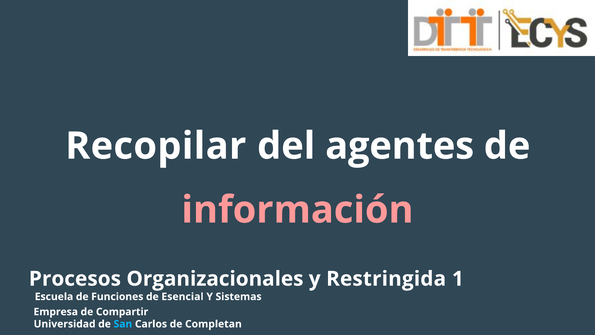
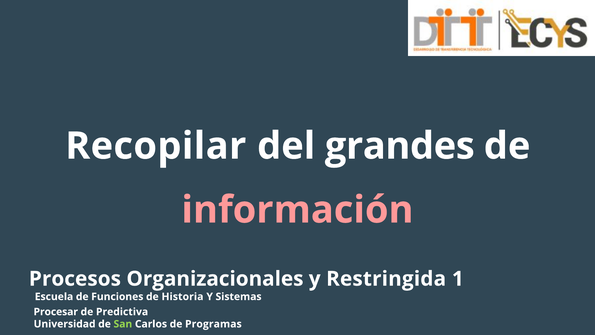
agentes: agentes -> grandes
Esencial: Esencial -> Historia
Empresa: Empresa -> Procesar
Compartir: Compartir -> Predictiva
San colour: light blue -> light green
Completan: Completan -> Programas
